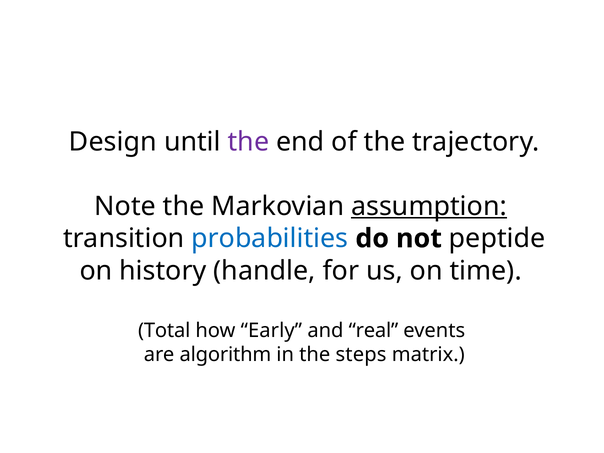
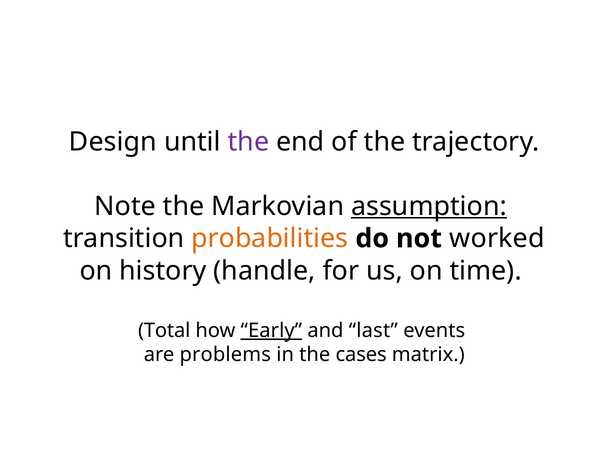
probabilities colour: blue -> orange
peptide: peptide -> worked
Early underline: none -> present
real: real -> last
algorithm: algorithm -> problems
steps: steps -> cases
